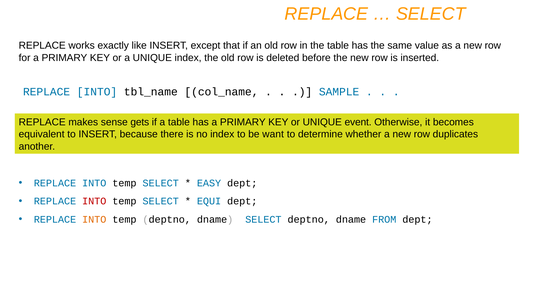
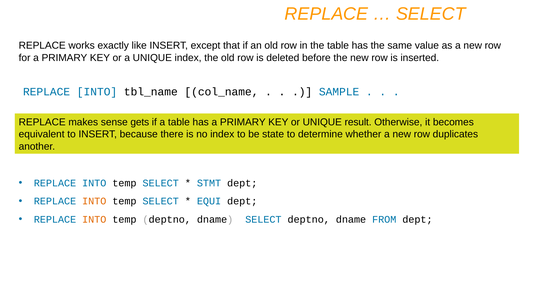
event: event -> result
want: want -> state
EASY: EASY -> STMT
INTO at (94, 201) colour: red -> orange
